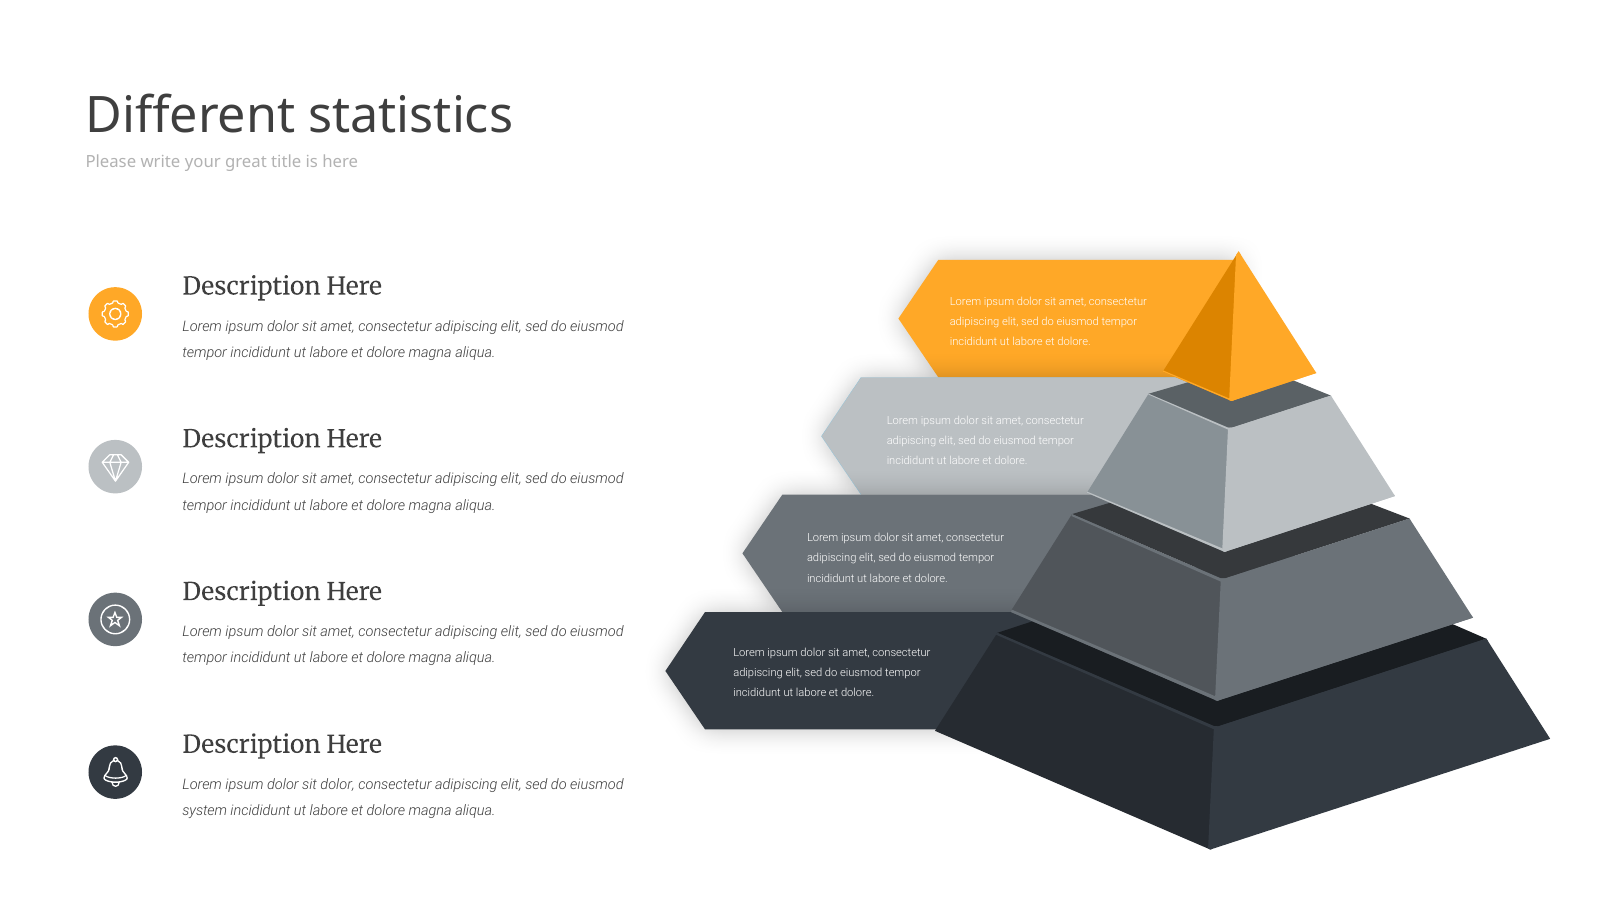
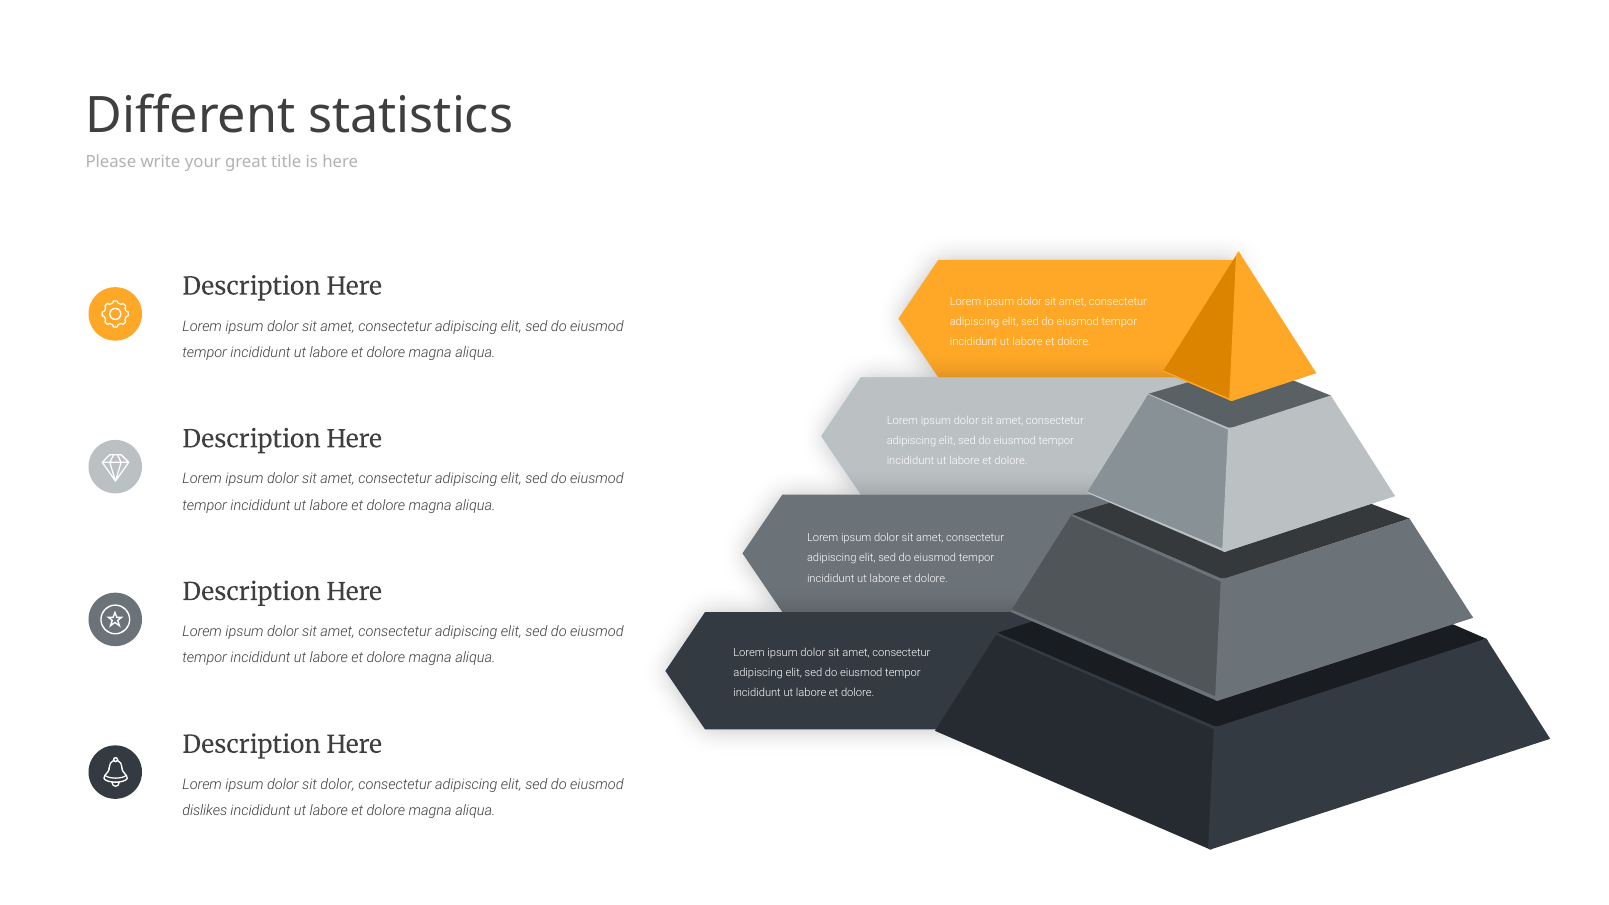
system: system -> dislikes
